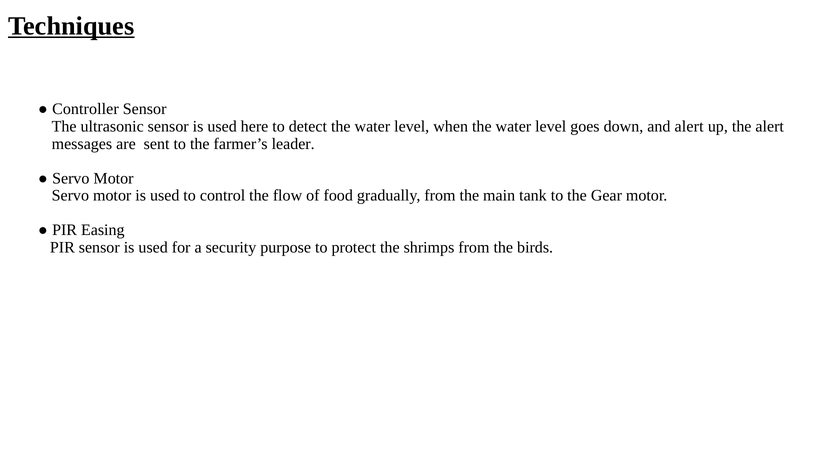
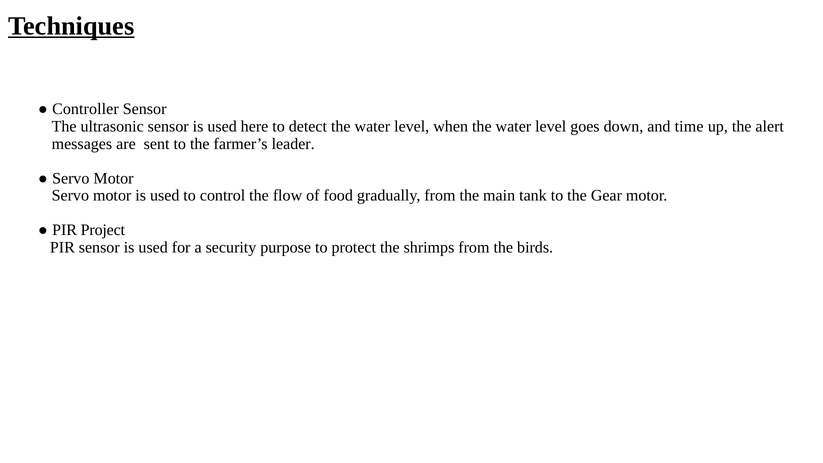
and alert: alert -> time
Easing: Easing -> Project
